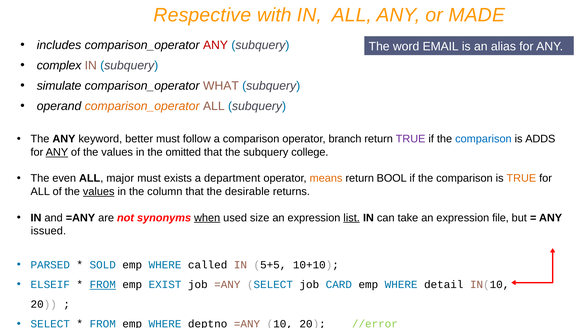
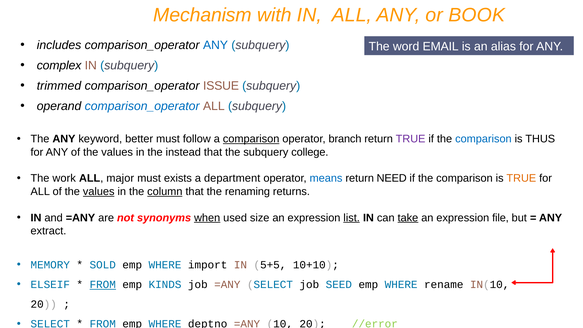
Respective: Respective -> Mechanism
MADE: MADE -> BOOK
ANY at (216, 45) colour: red -> blue
simulate: simulate -> trimmed
WHAT: WHAT -> ISSUE
comparison_operator at (142, 106) colour: orange -> blue
comparison at (251, 139) underline: none -> present
ADDS: ADDS -> THUS
ANY at (57, 152) underline: present -> none
omitted: omitted -> instead
even: even -> work
means colour: orange -> blue
BOOL: BOOL -> NEED
column underline: none -> present
desirable: desirable -> renaming
take underline: none -> present
issued: issued -> extract
PARSED: PARSED -> MEMORY
called: called -> import
EXIST: EXIST -> KINDS
CARD: CARD -> SEED
detail: detail -> rename
